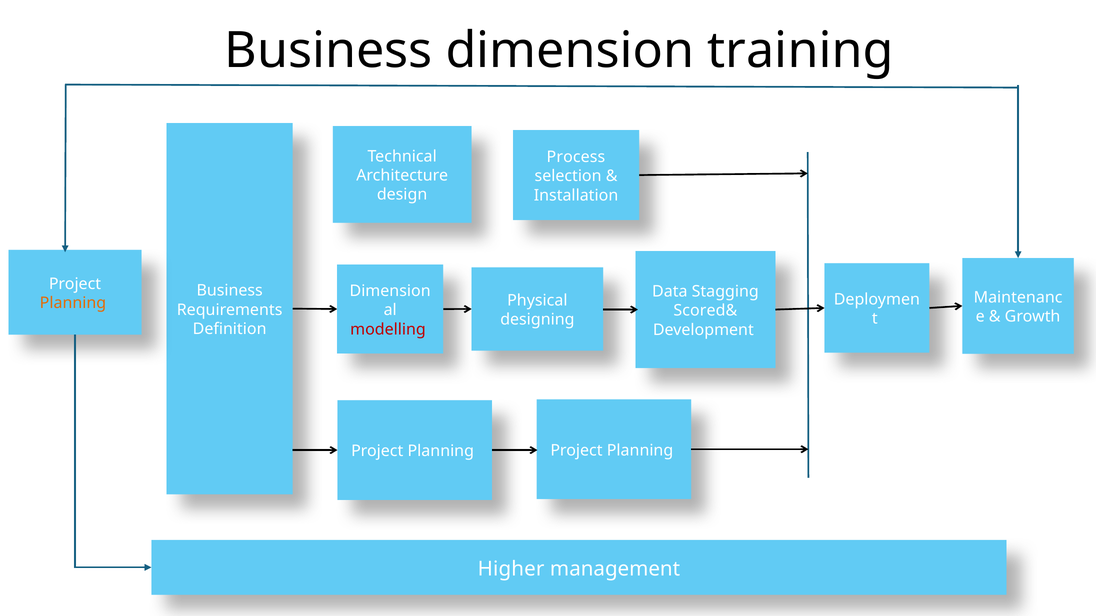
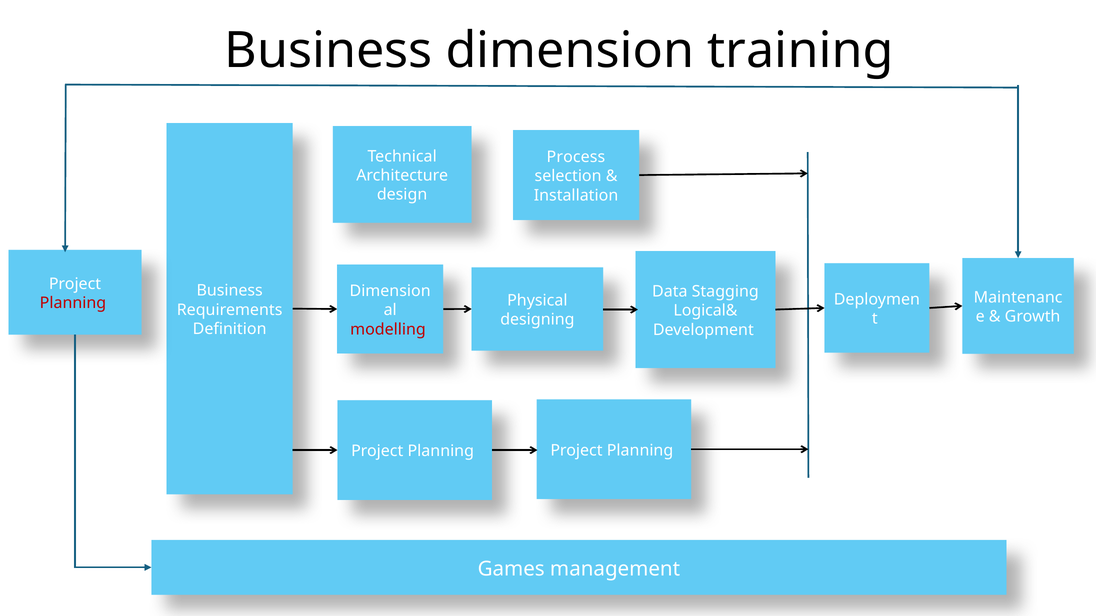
Planning at (73, 303) colour: orange -> red
Scored&: Scored& -> Logical&
Higher: Higher -> Games
